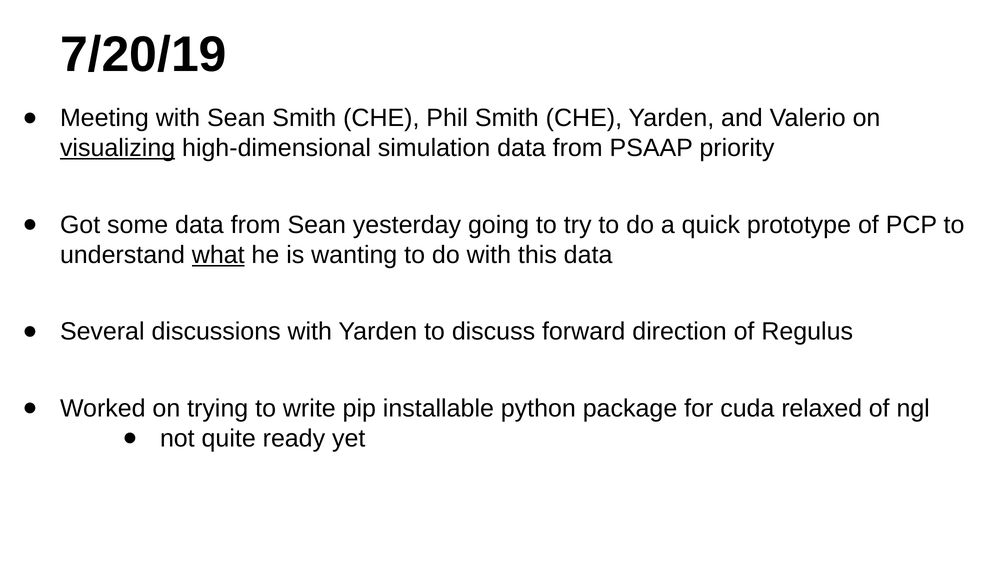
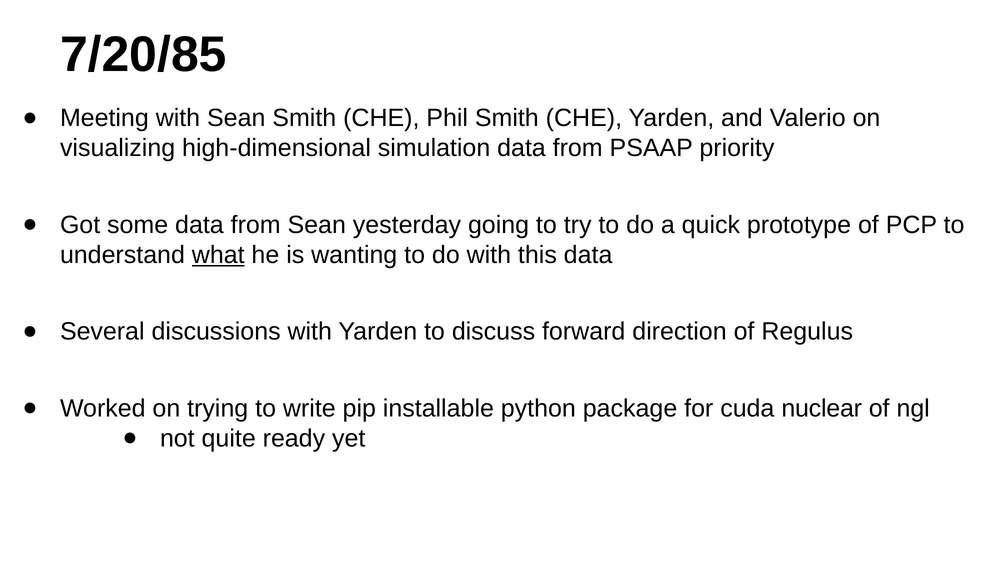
7/20/19: 7/20/19 -> 7/20/85
visualizing underline: present -> none
relaxed: relaxed -> nuclear
